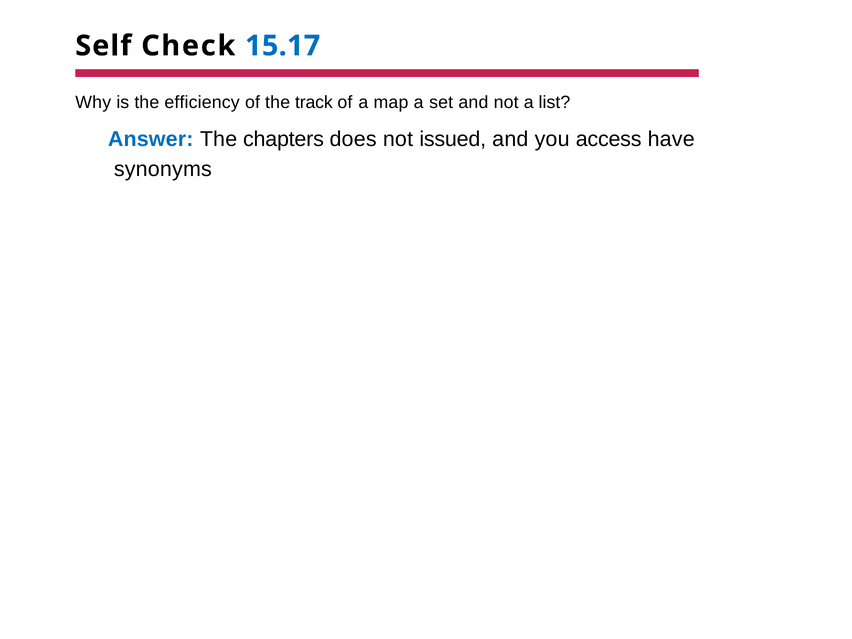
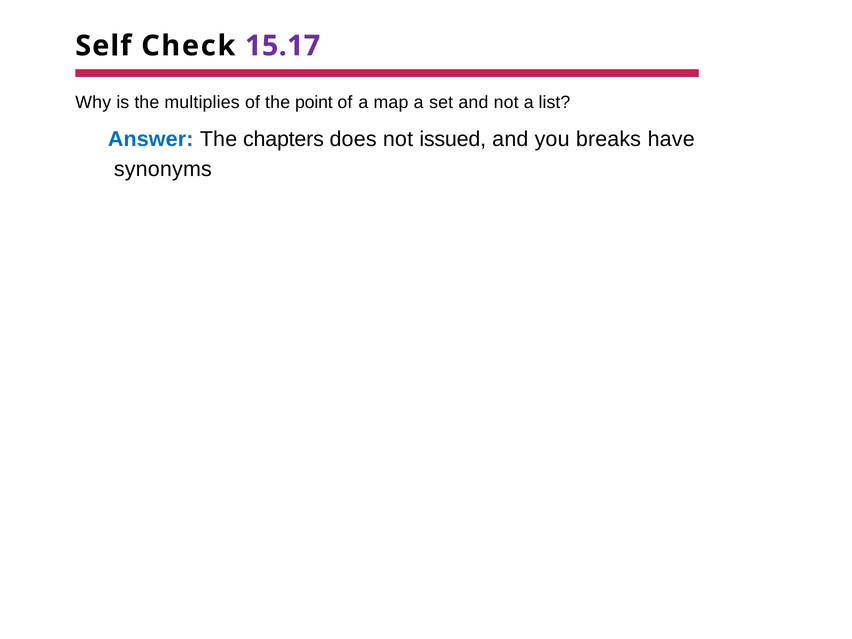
15.17 colour: blue -> purple
efficiency: efficiency -> multiplies
track: track -> point
access: access -> breaks
